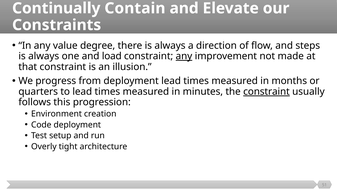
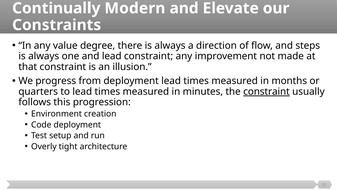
Contain: Contain -> Modern
and load: load -> lead
any at (184, 56) underline: present -> none
